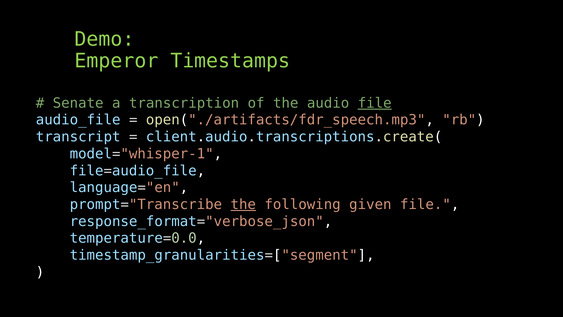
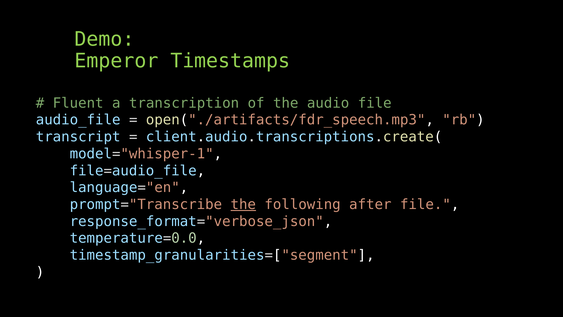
Senate: Senate -> Fluent
file at (375, 103) underline: present -> none
given: given -> after
